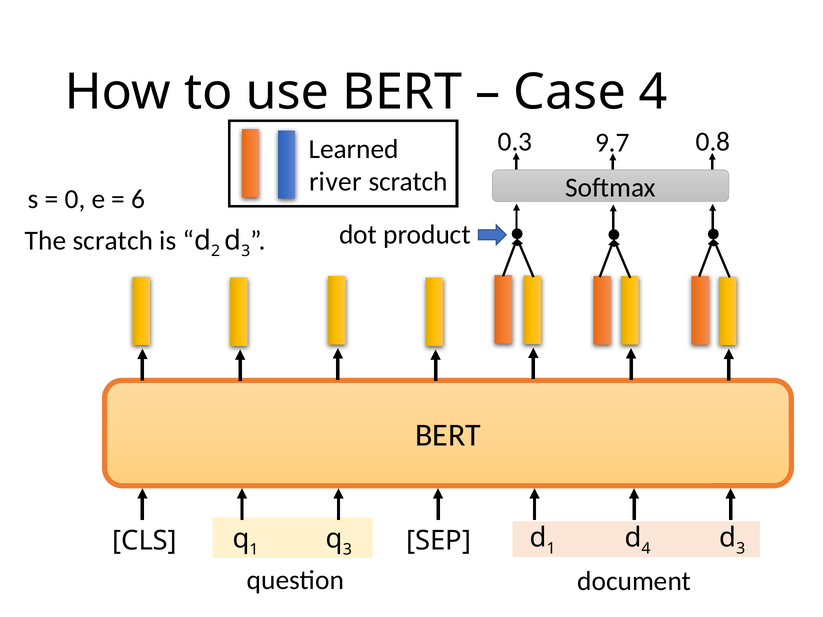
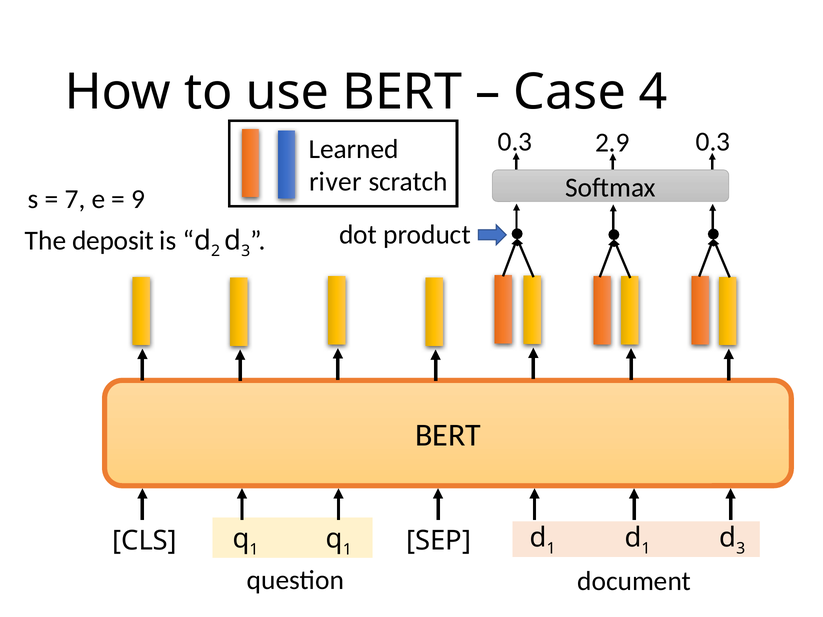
0.3 0.8: 0.8 -> 0.3
9.7: 9.7 -> 2.9
0: 0 -> 7
6: 6 -> 9
The scratch: scratch -> deposit
4 at (646, 549): 4 -> 1
3 at (347, 550): 3 -> 1
